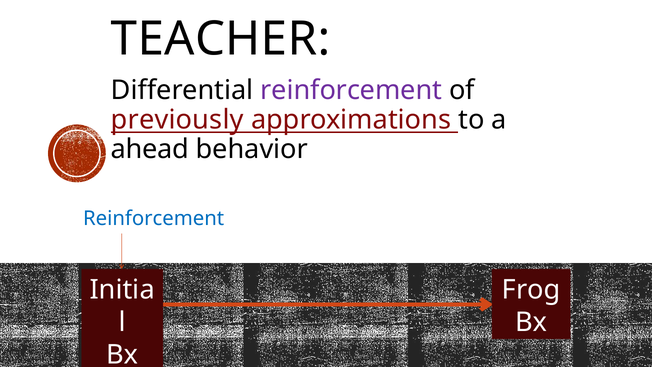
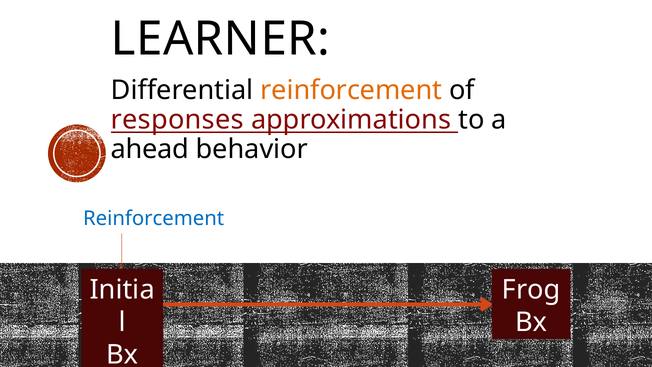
TEACHER: TEACHER -> LEARNER
reinforcement at (351, 90) colour: purple -> orange
previously: previously -> responses
